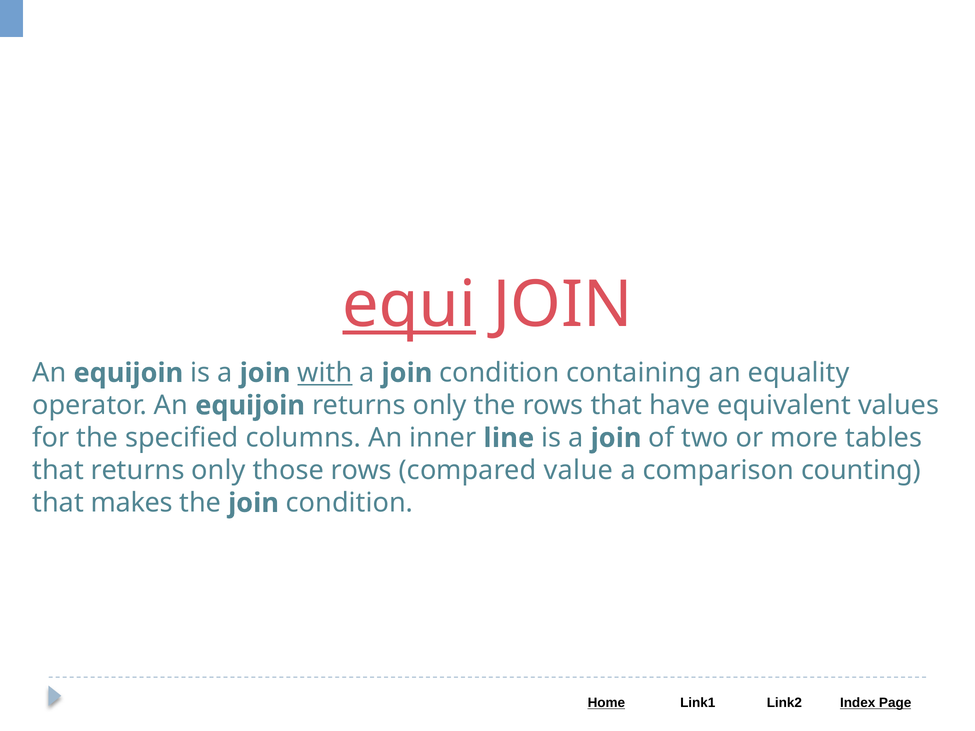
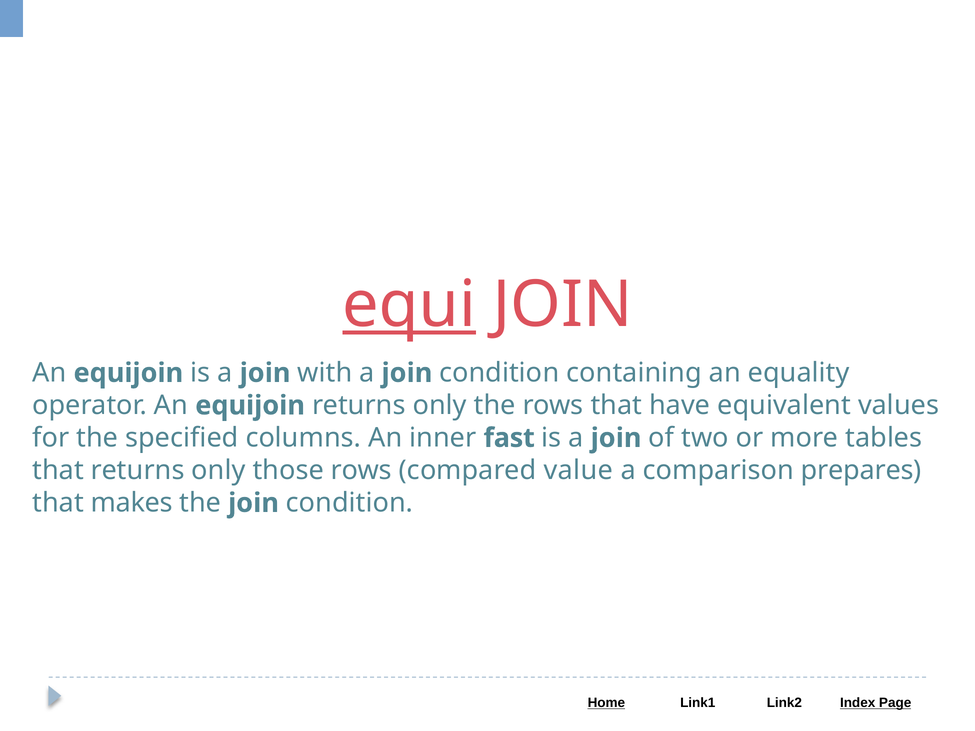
with underline: present -> none
line: line -> fast
counting: counting -> prepares
